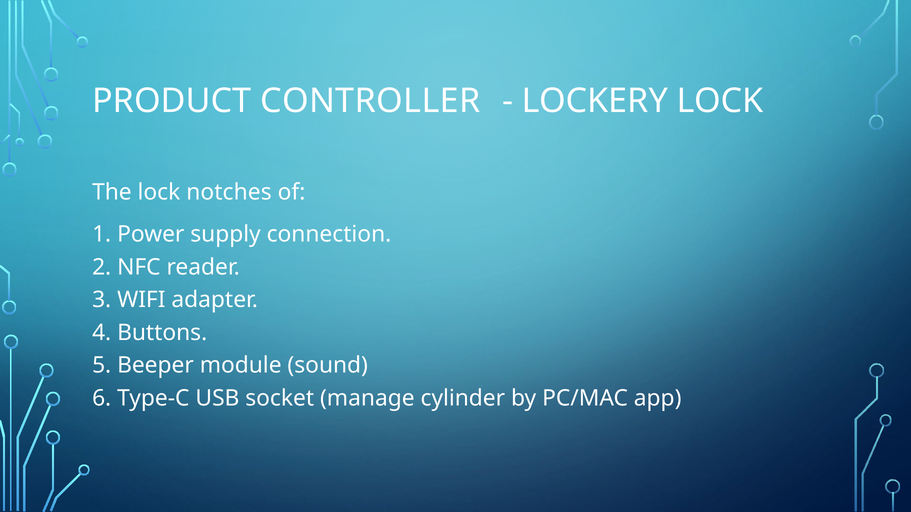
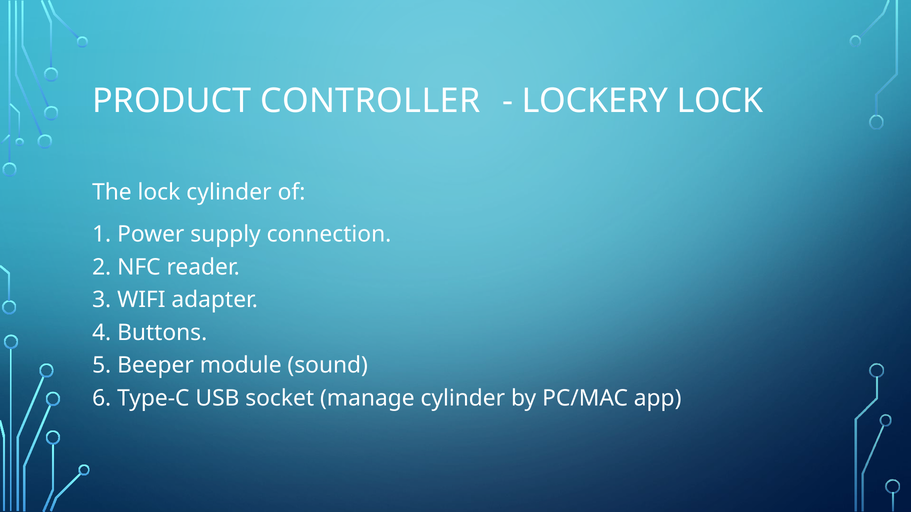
lock notches: notches -> cylinder
